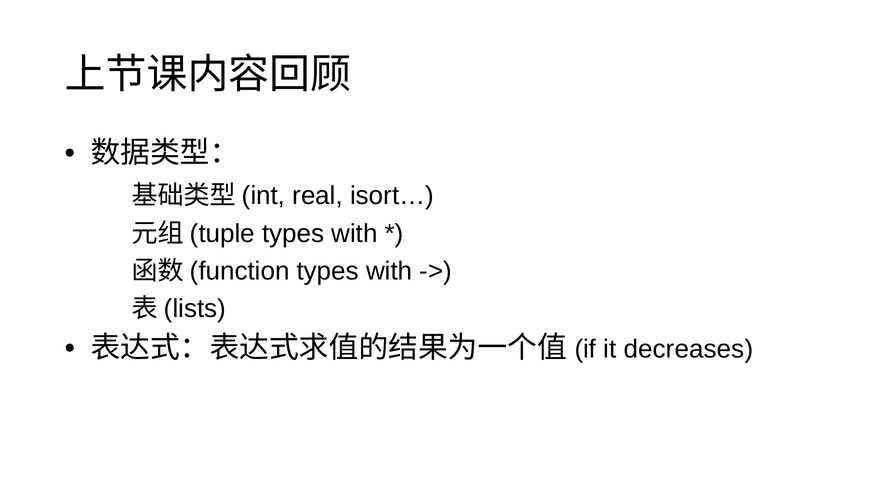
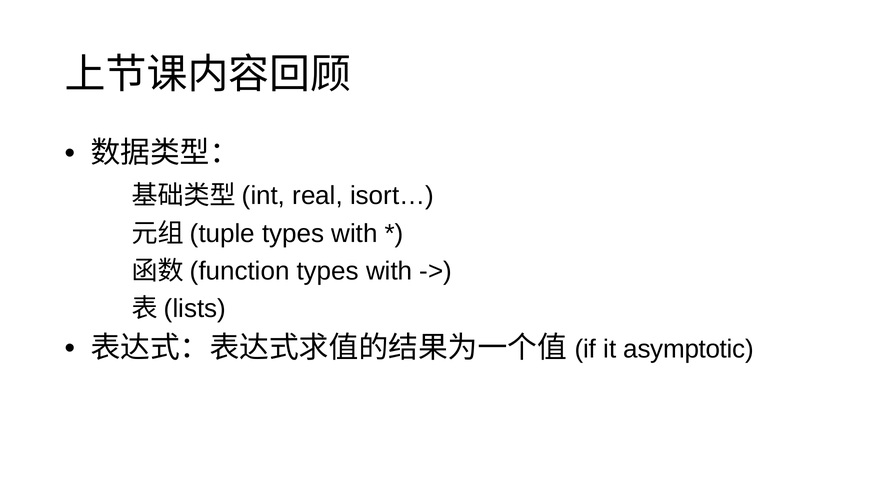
decreases: decreases -> asymptotic
